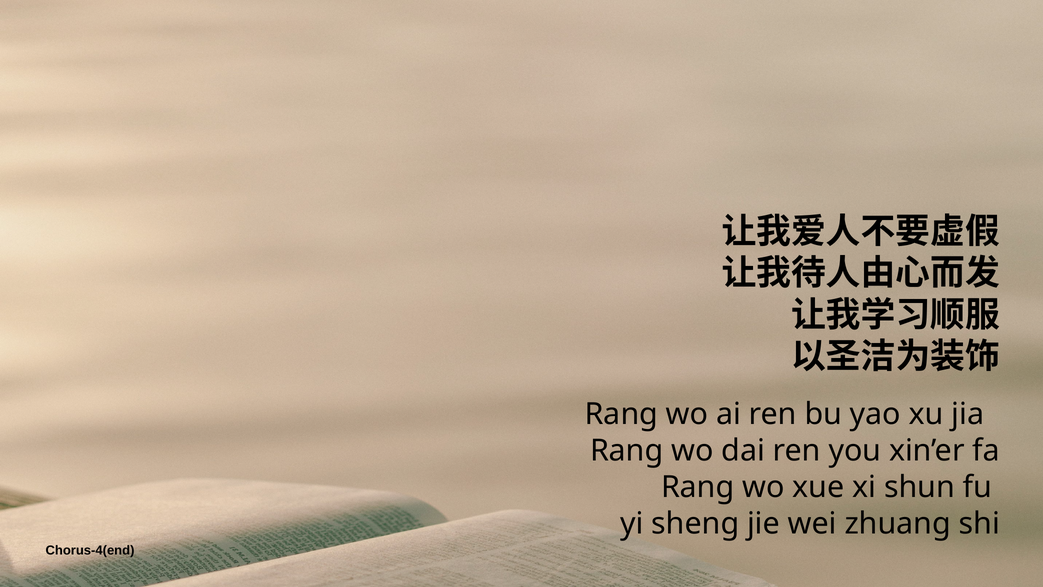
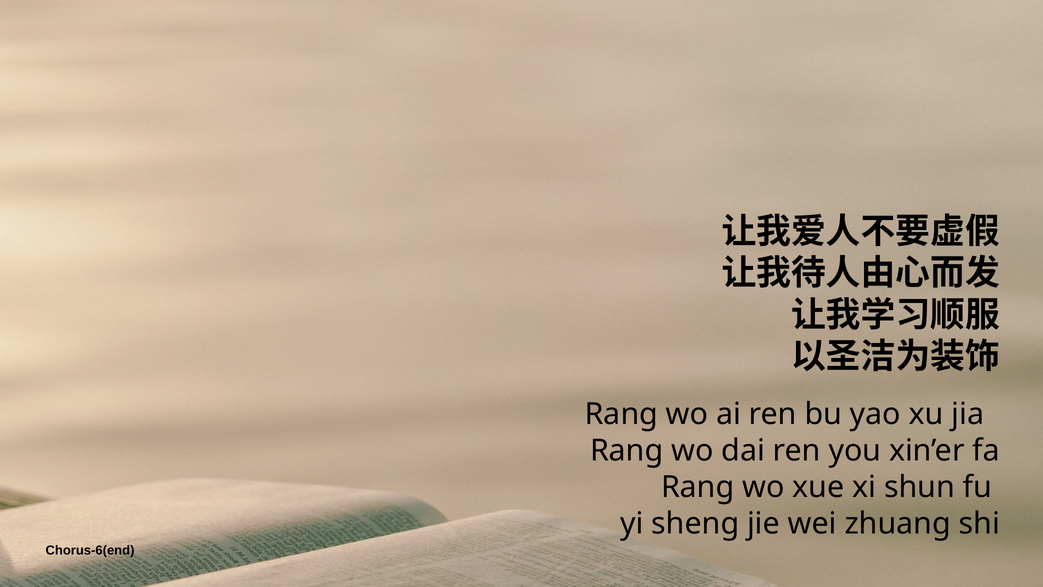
Chorus-4(end: Chorus-4(end -> Chorus-6(end
